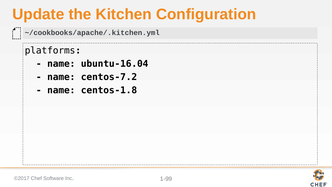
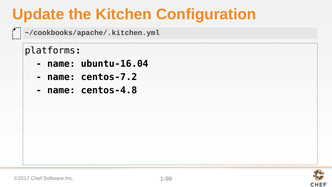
centos-1.8: centos-1.8 -> centos-4.8
